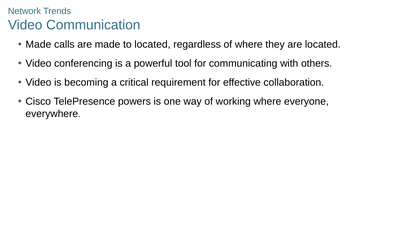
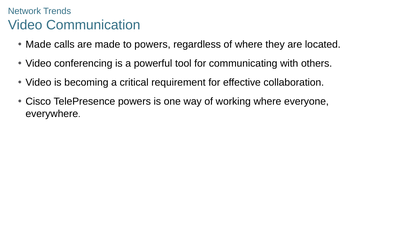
to located: located -> powers
